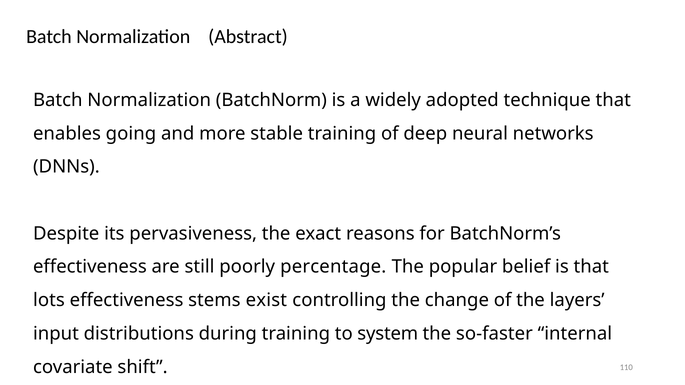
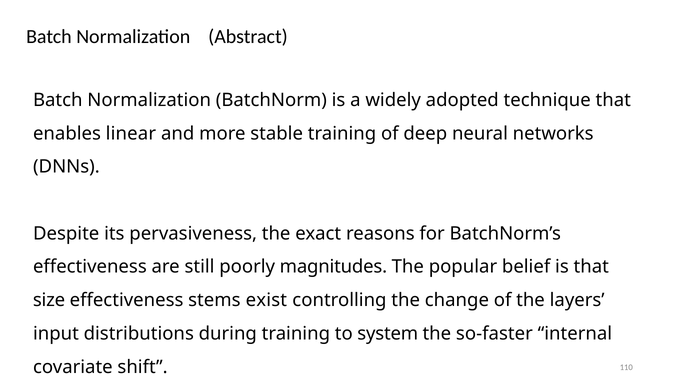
going: going -> linear
percentage: percentage -> magnitudes
lots: lots -> size
